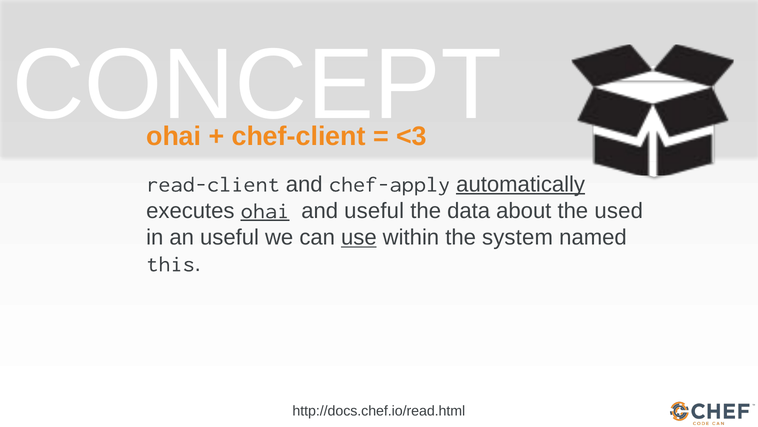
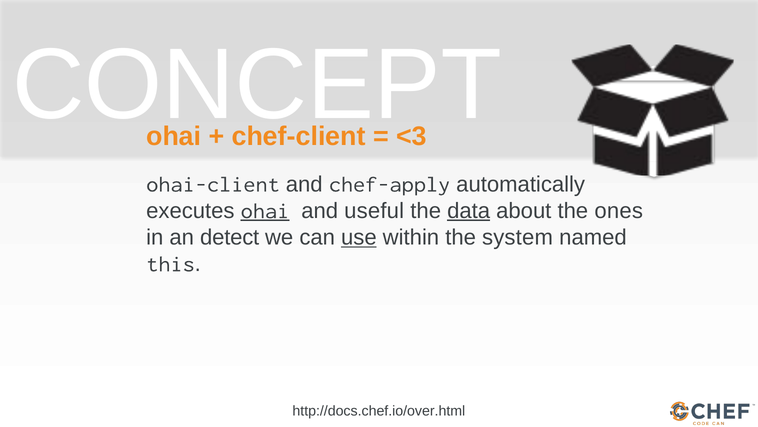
read-client: read-client -> ohai-client
automatically underline: present -> none
data underline: none -> present
used: used -> ones
an useful: useful -> detect
http://docs.chef.io/read.html: http://docs.chef.io/read.html -> http://docs.chef.io/over.html
